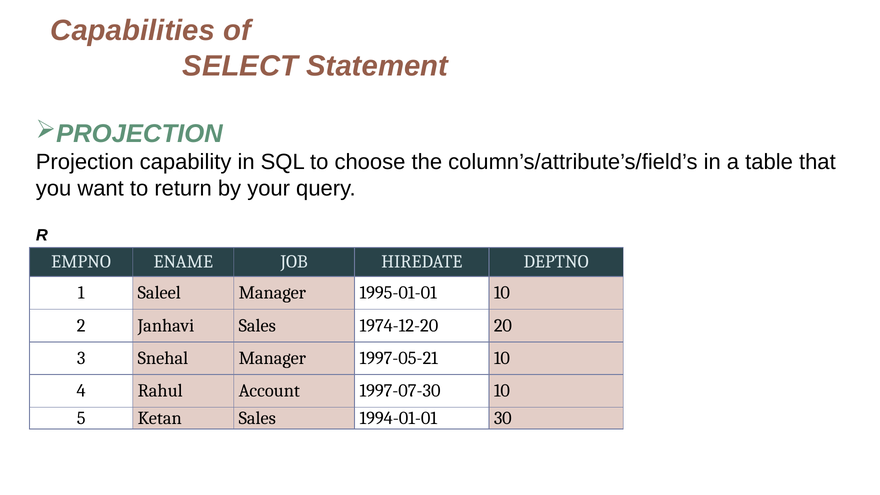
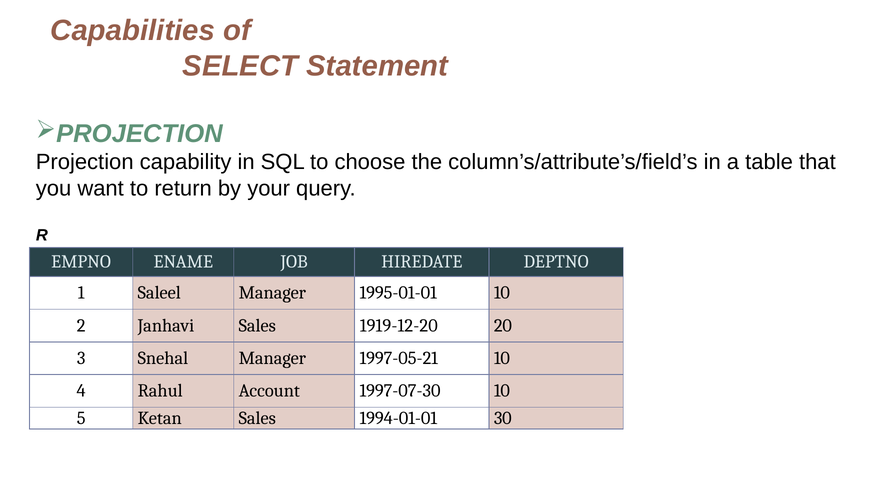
1974-12-20: 1974-12-20 -> 1919-12-20
